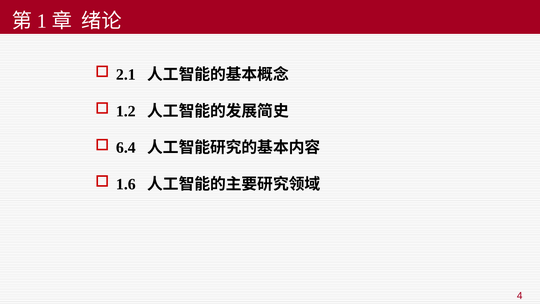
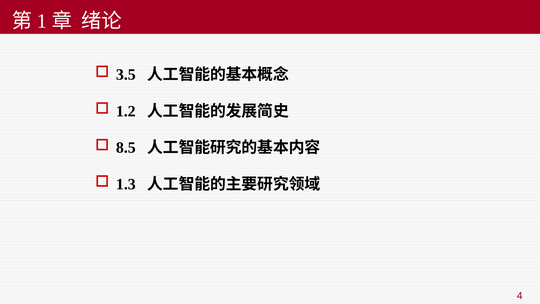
2.1: 2.1 -> 3.5
6.4: 6.4 -> 8.5
1.6: 1.6 -> 1.3
